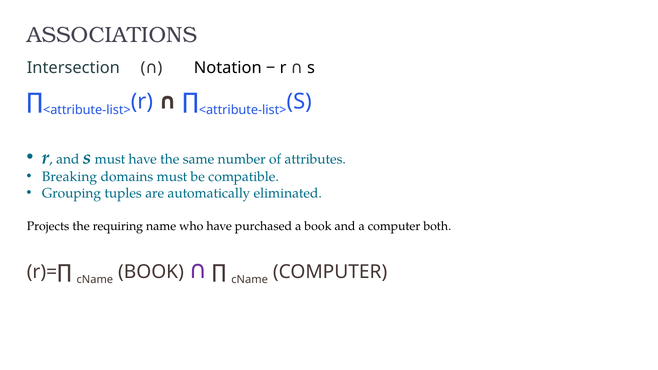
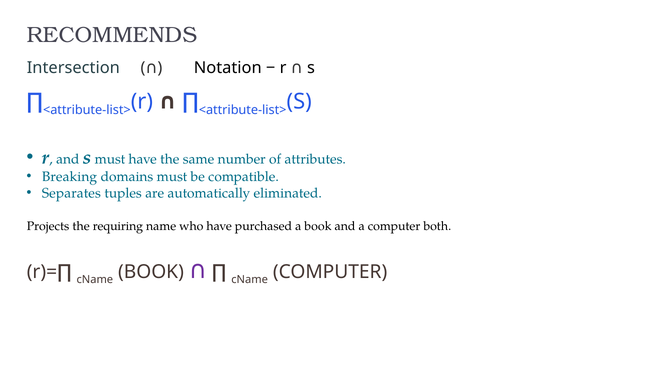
ASSOCIATIONS: ASSOCIATIONS -> RECOMMENDS
Grouping: Grouping -> Separates
